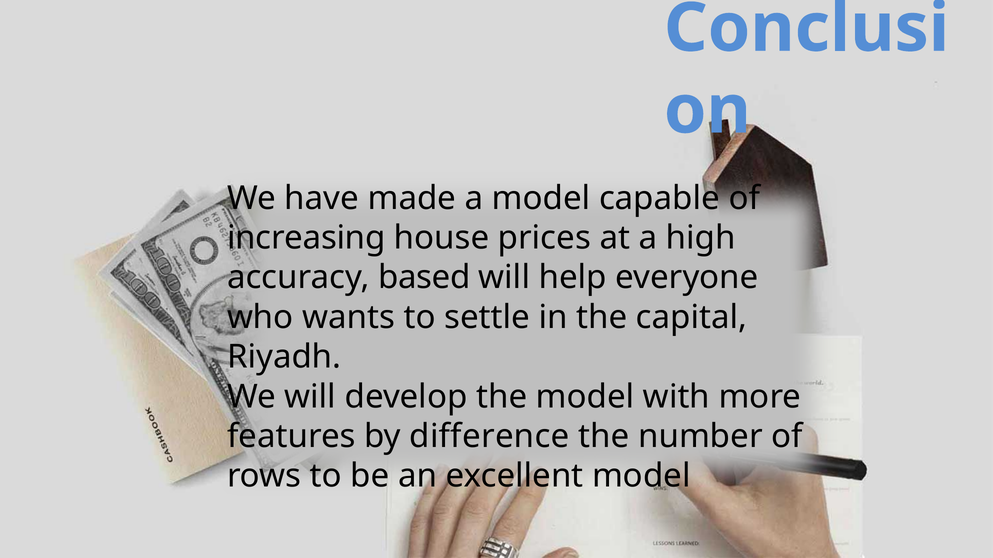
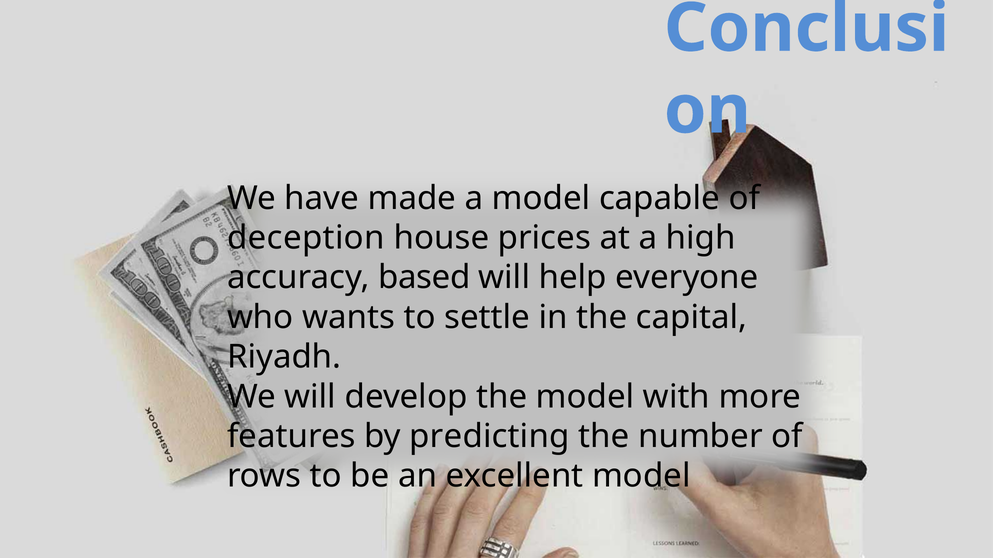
increasing: increasing -> deception
difference: difference -> predicting
